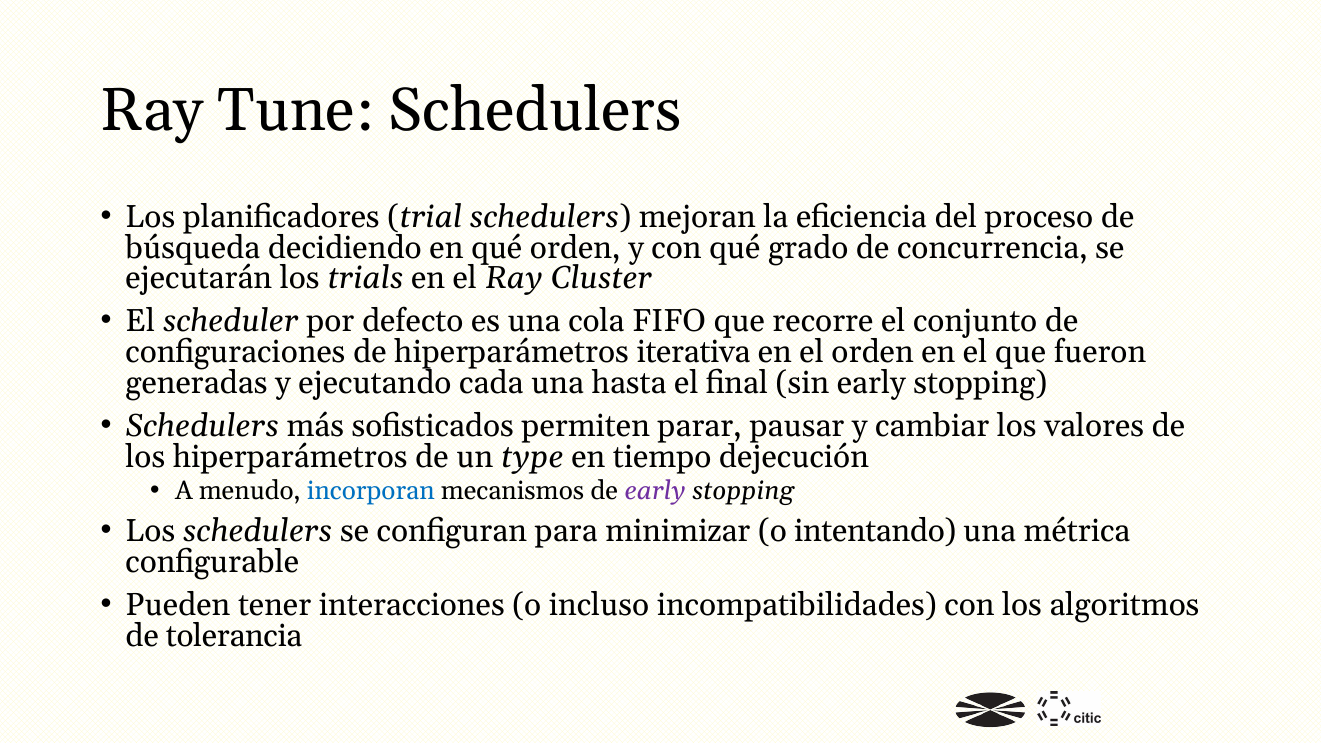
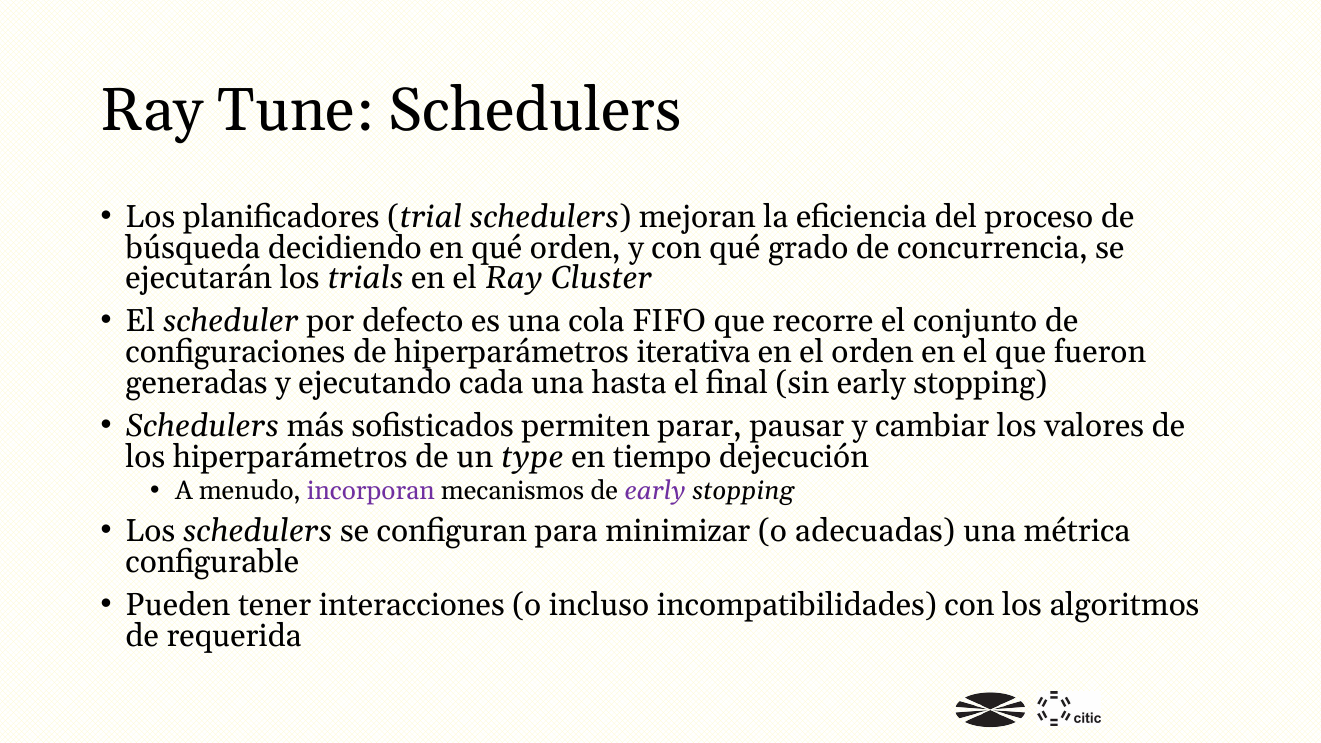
incorporan colour: blue -> purple
intentando: intentando -> adecuadas
tolerancia: tolerancia -> requerida
